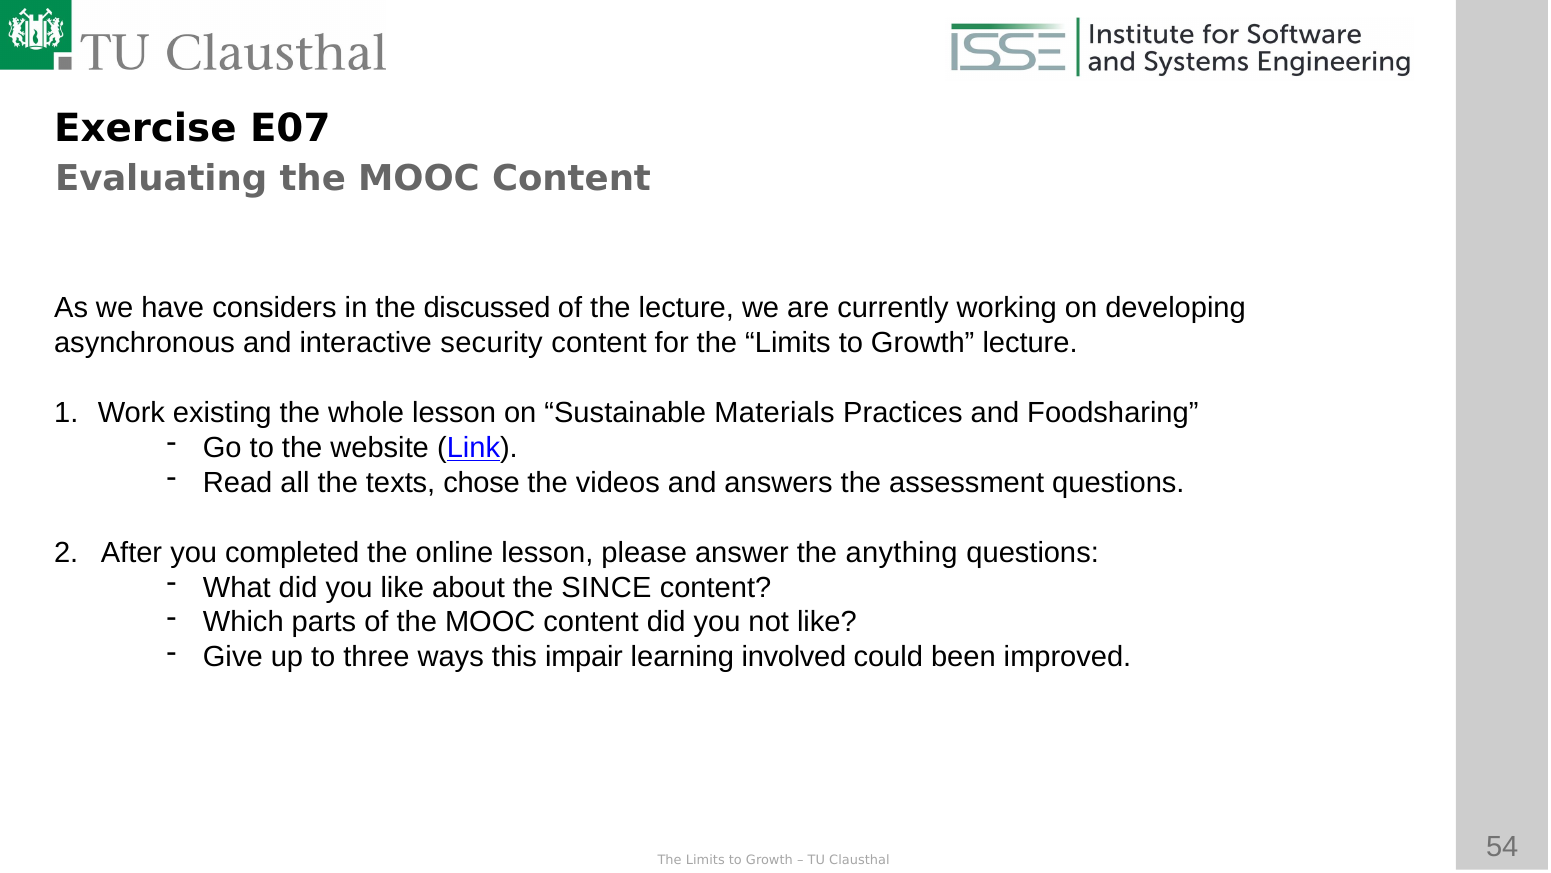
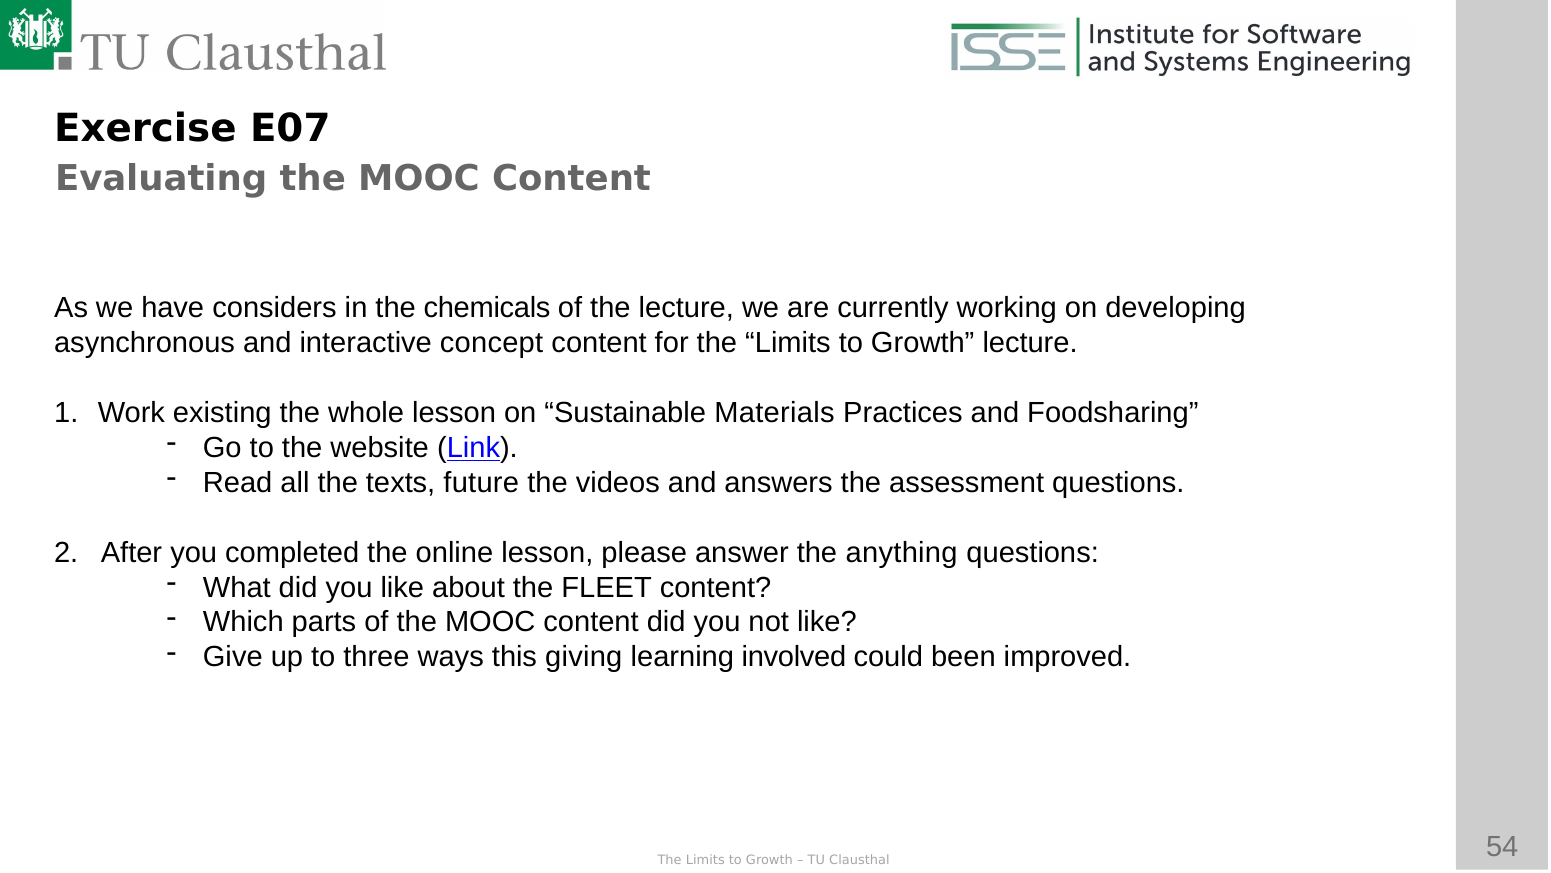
discussed: discussed -> chemicals
security: security -> concept
chose: chose -> future
SINCE: SINCE -> FLEET
impair: impair -> giving
